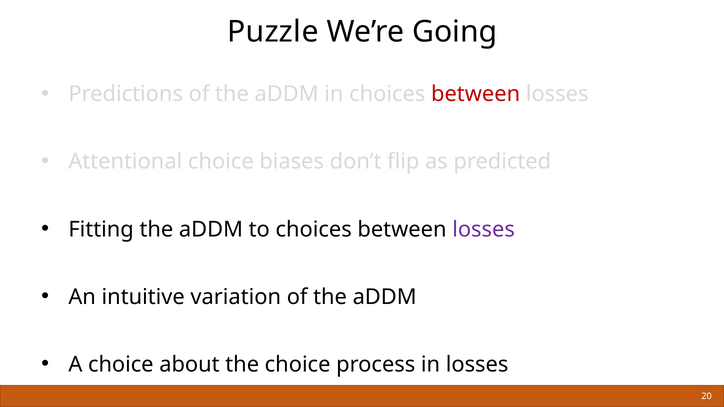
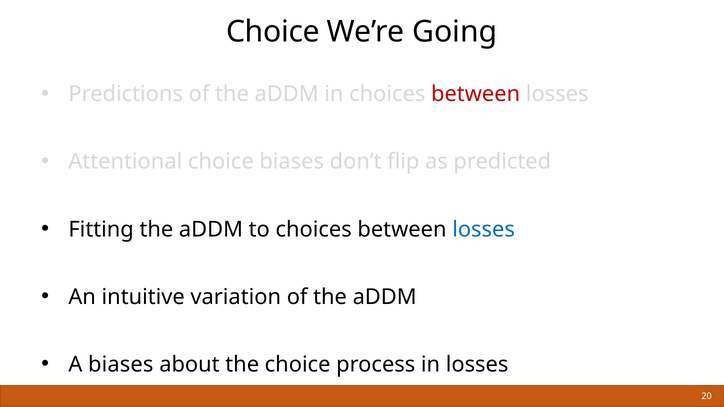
Puzzle at (273, 32): Puzzle -> Choice
losses at (484, 229) colour: purple -> blue
A choice: choice -> biases
